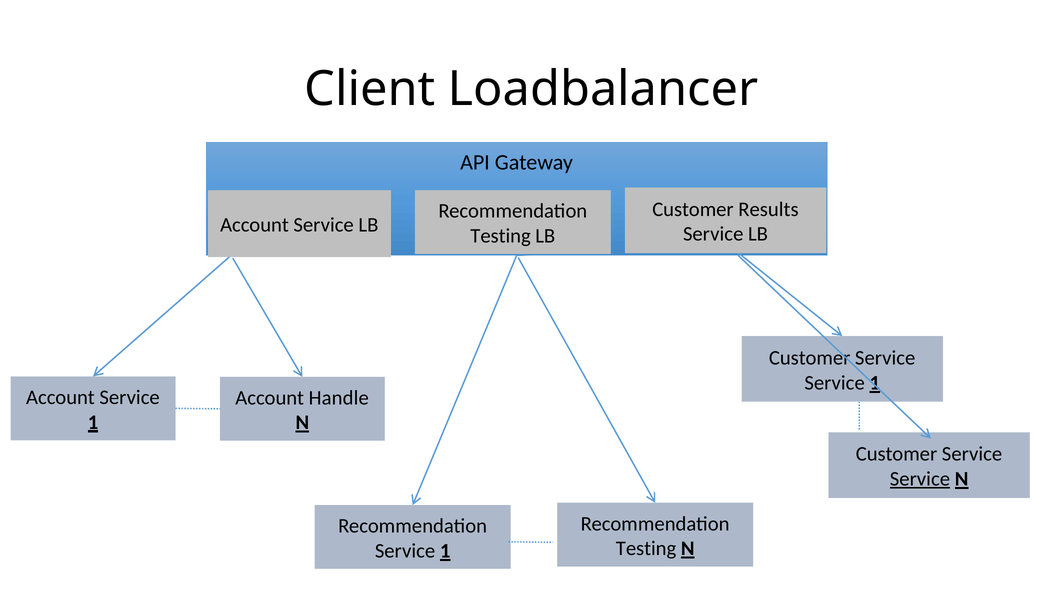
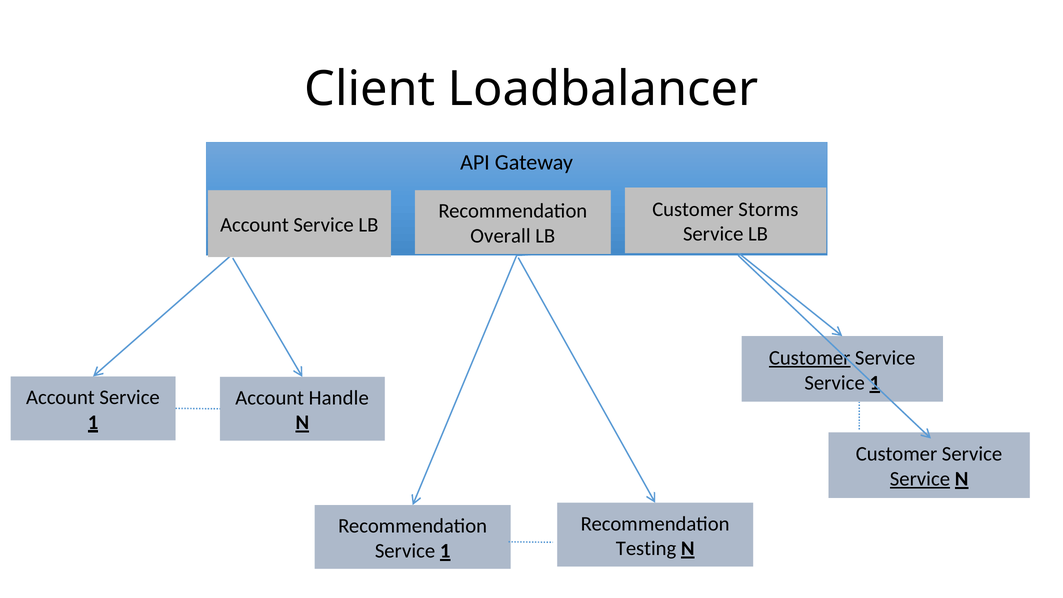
Results: Results -> Storms
Testing at (501, 236): Testing -> Overall
Customer at (810, 358) underline: none -> present
